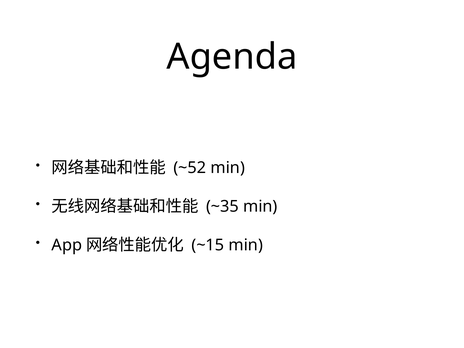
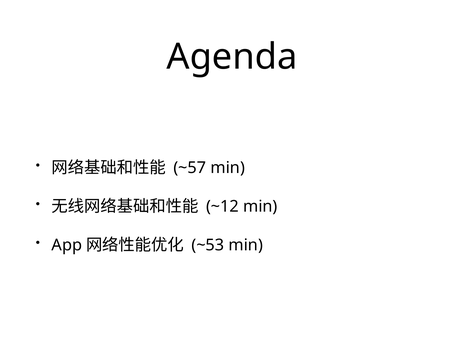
~52: ~52 -> ~57
~35: ~35 -> ~12
~15: ~15 -> ~53
